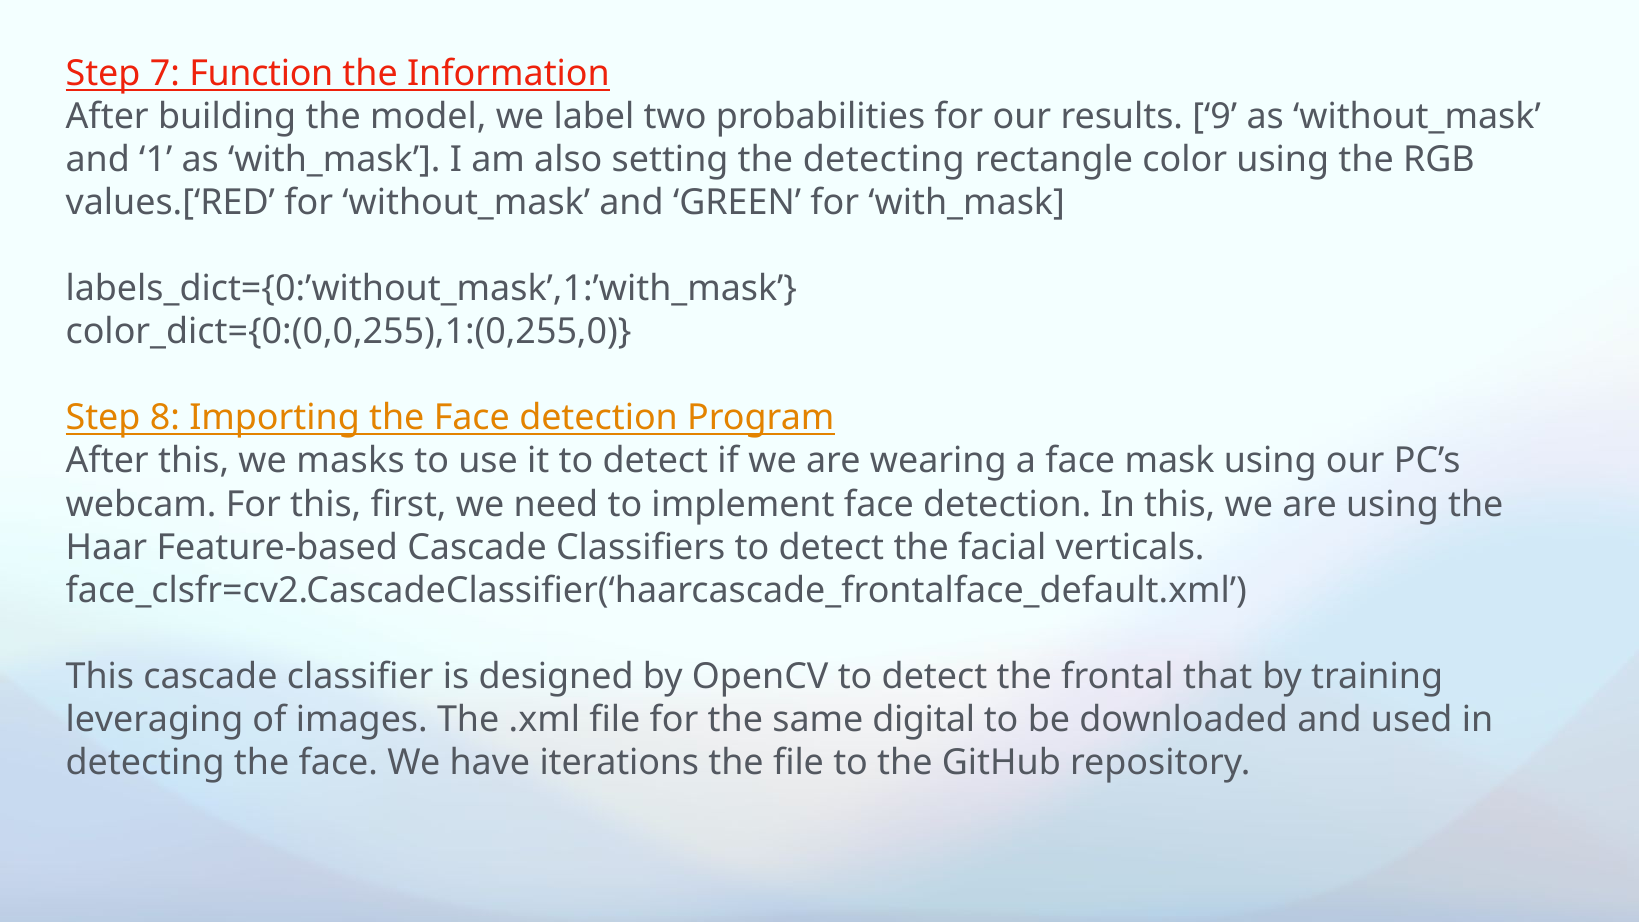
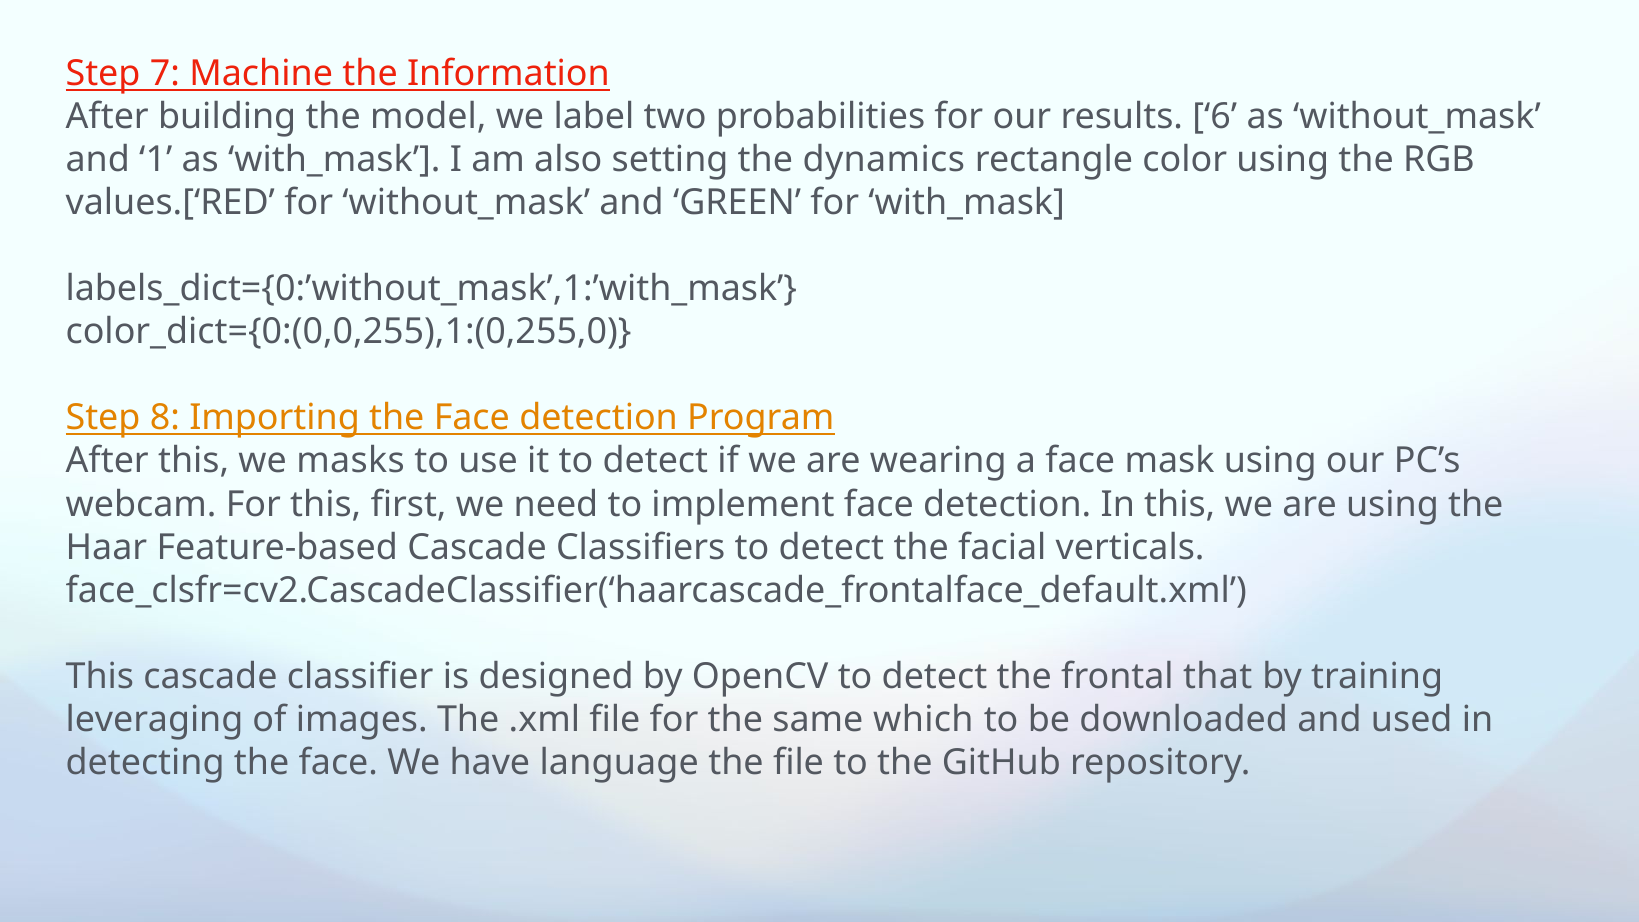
Function: Function -> Machine
9: 9 -> 6
the detecting: detecting -> dynamics
digital: digital -> which
iterations: iterations -> language
